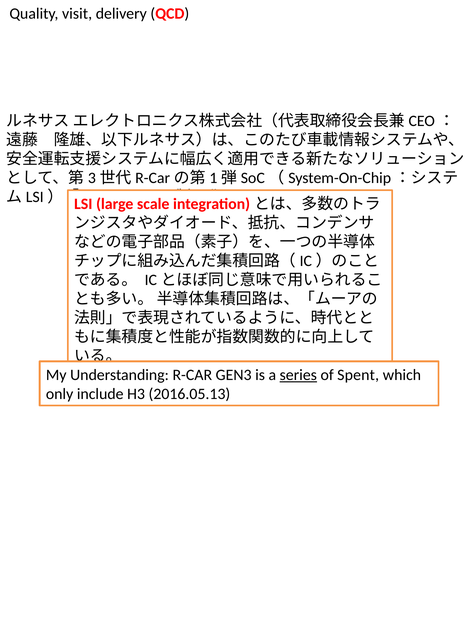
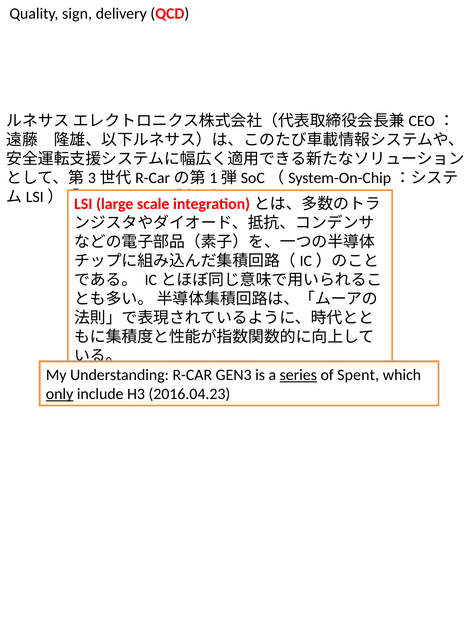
visit: visit -> sign
only underline: none -> present
2016.05.13: 2016.05.13 -> 2016.04.23
